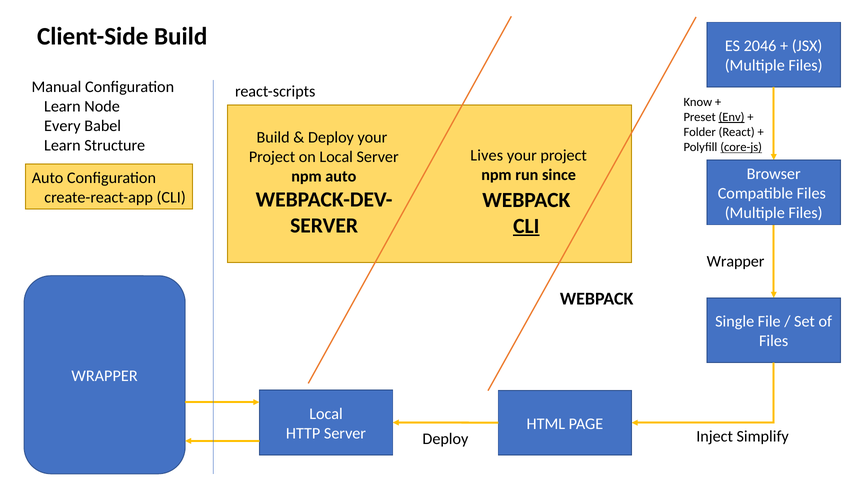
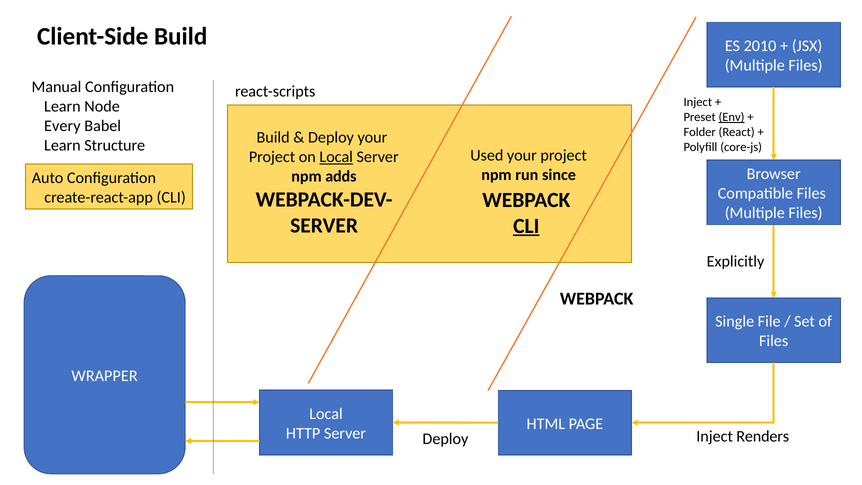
2046: 2046 -> 2010
Know at (698, 102): Know -> Inject
core-js underline: present -> none
Lives: Lives -> Used
Local at (336, 157) underline: none -> present
npm auto: auto -> adds
Wrapper at (736, 261): Wrapper -> Explicitly
Simplify: Simplify -> Renders
